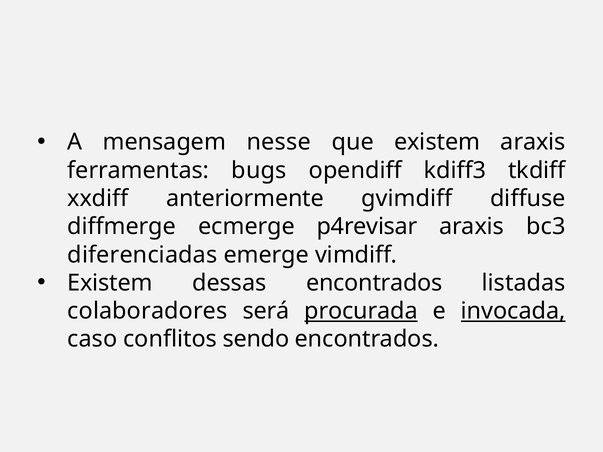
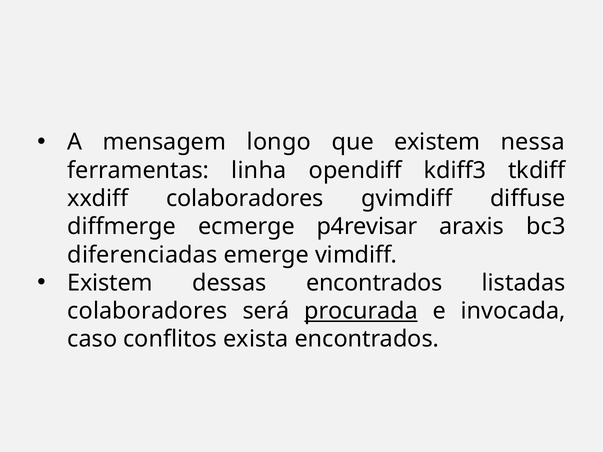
nesse: nesse -> longo
existem araxis: araxis -> nessa
bugs: bugs -> linha
xxdiff anteriormente: anteriormente -> colaboradores
invocada underline: present -> none
sendo: sendo -> exista
